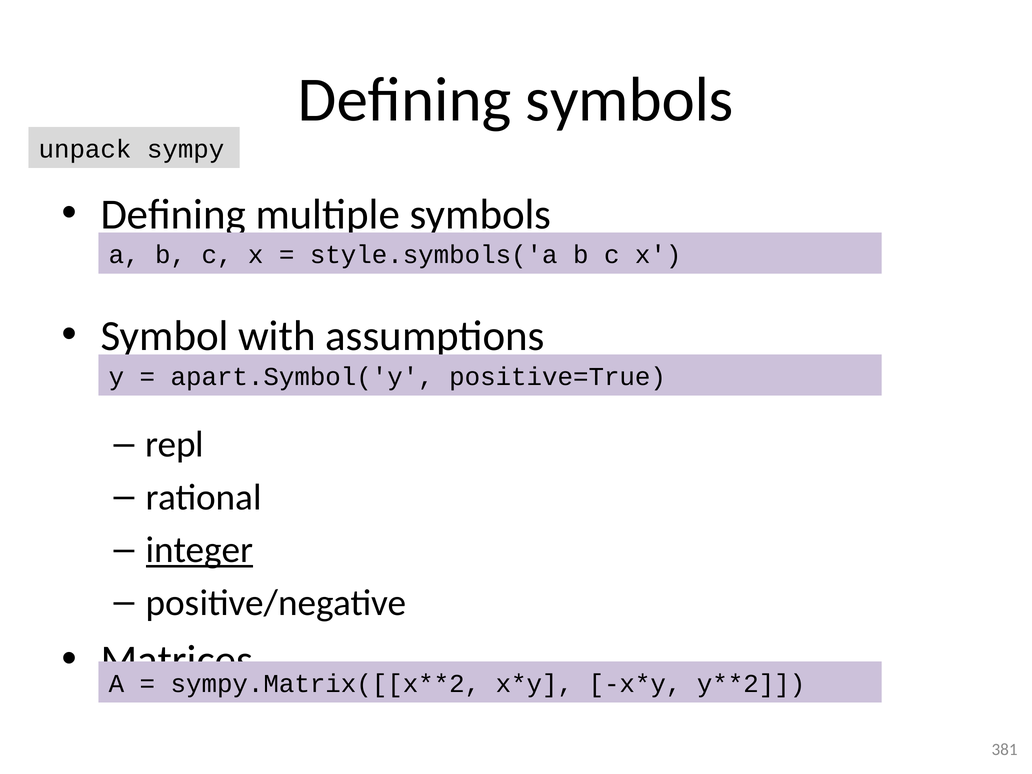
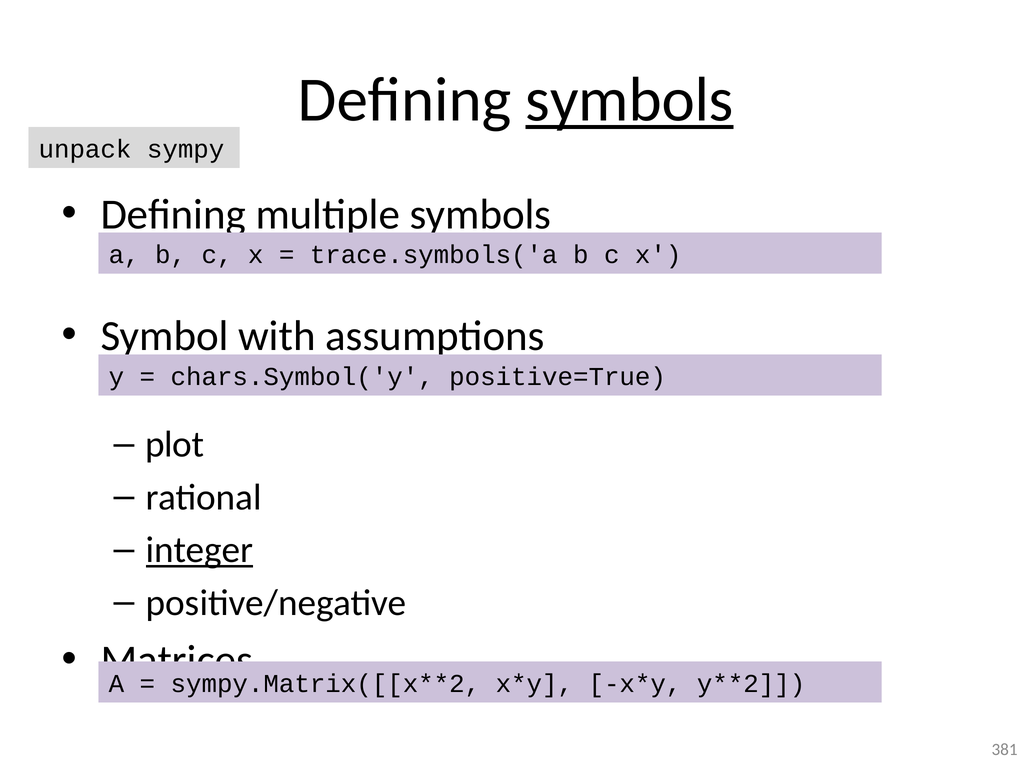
symbols at (630, 100) underline: none -> present
style.symbols('a: style.symbols('a -> trace.symbols('a
apart.Symbol('y: apart.Symbol('y -> chars.Symbol('y
repl: repl -> plot
